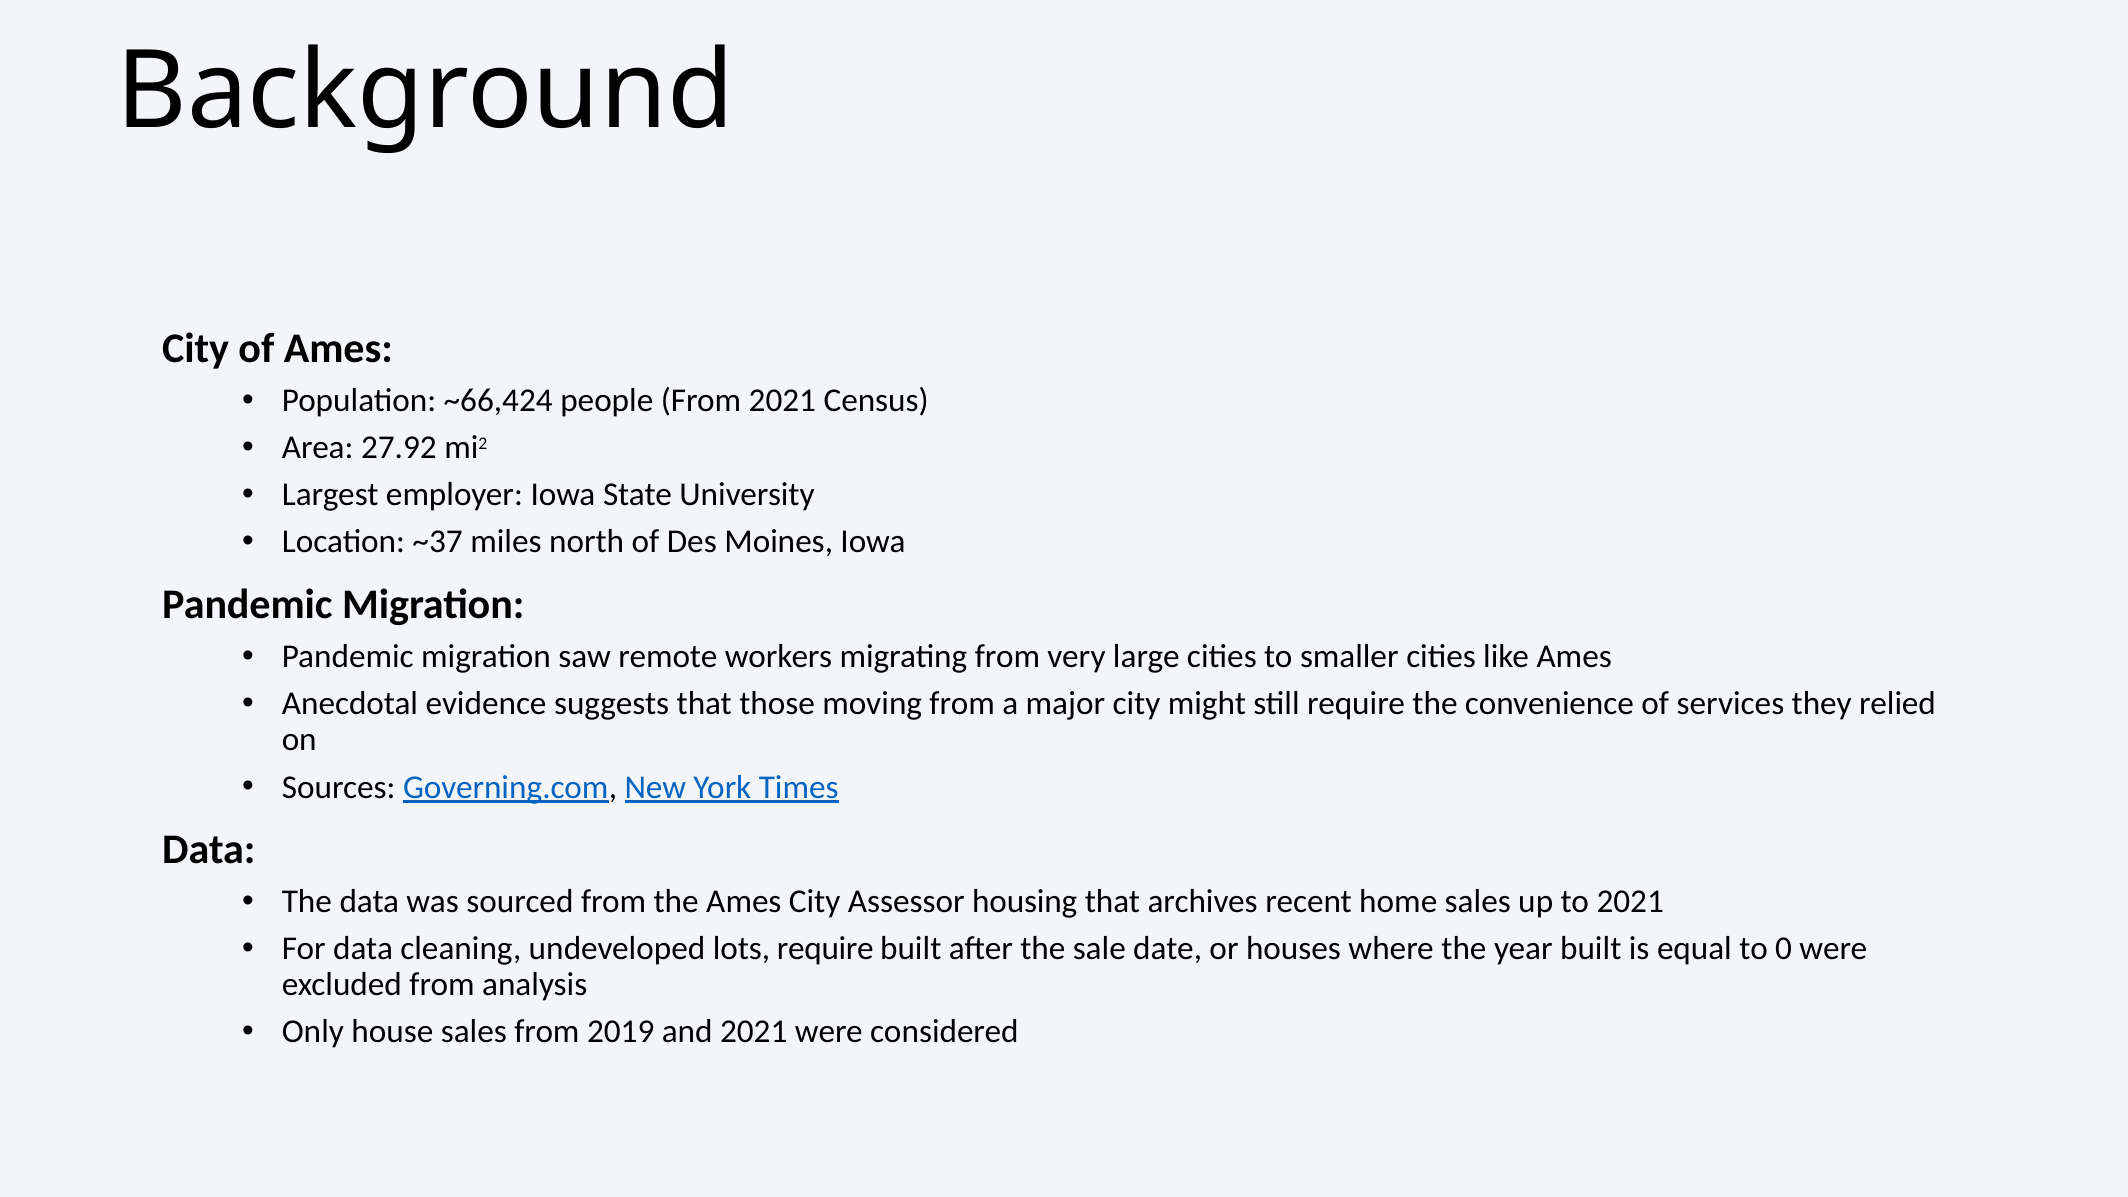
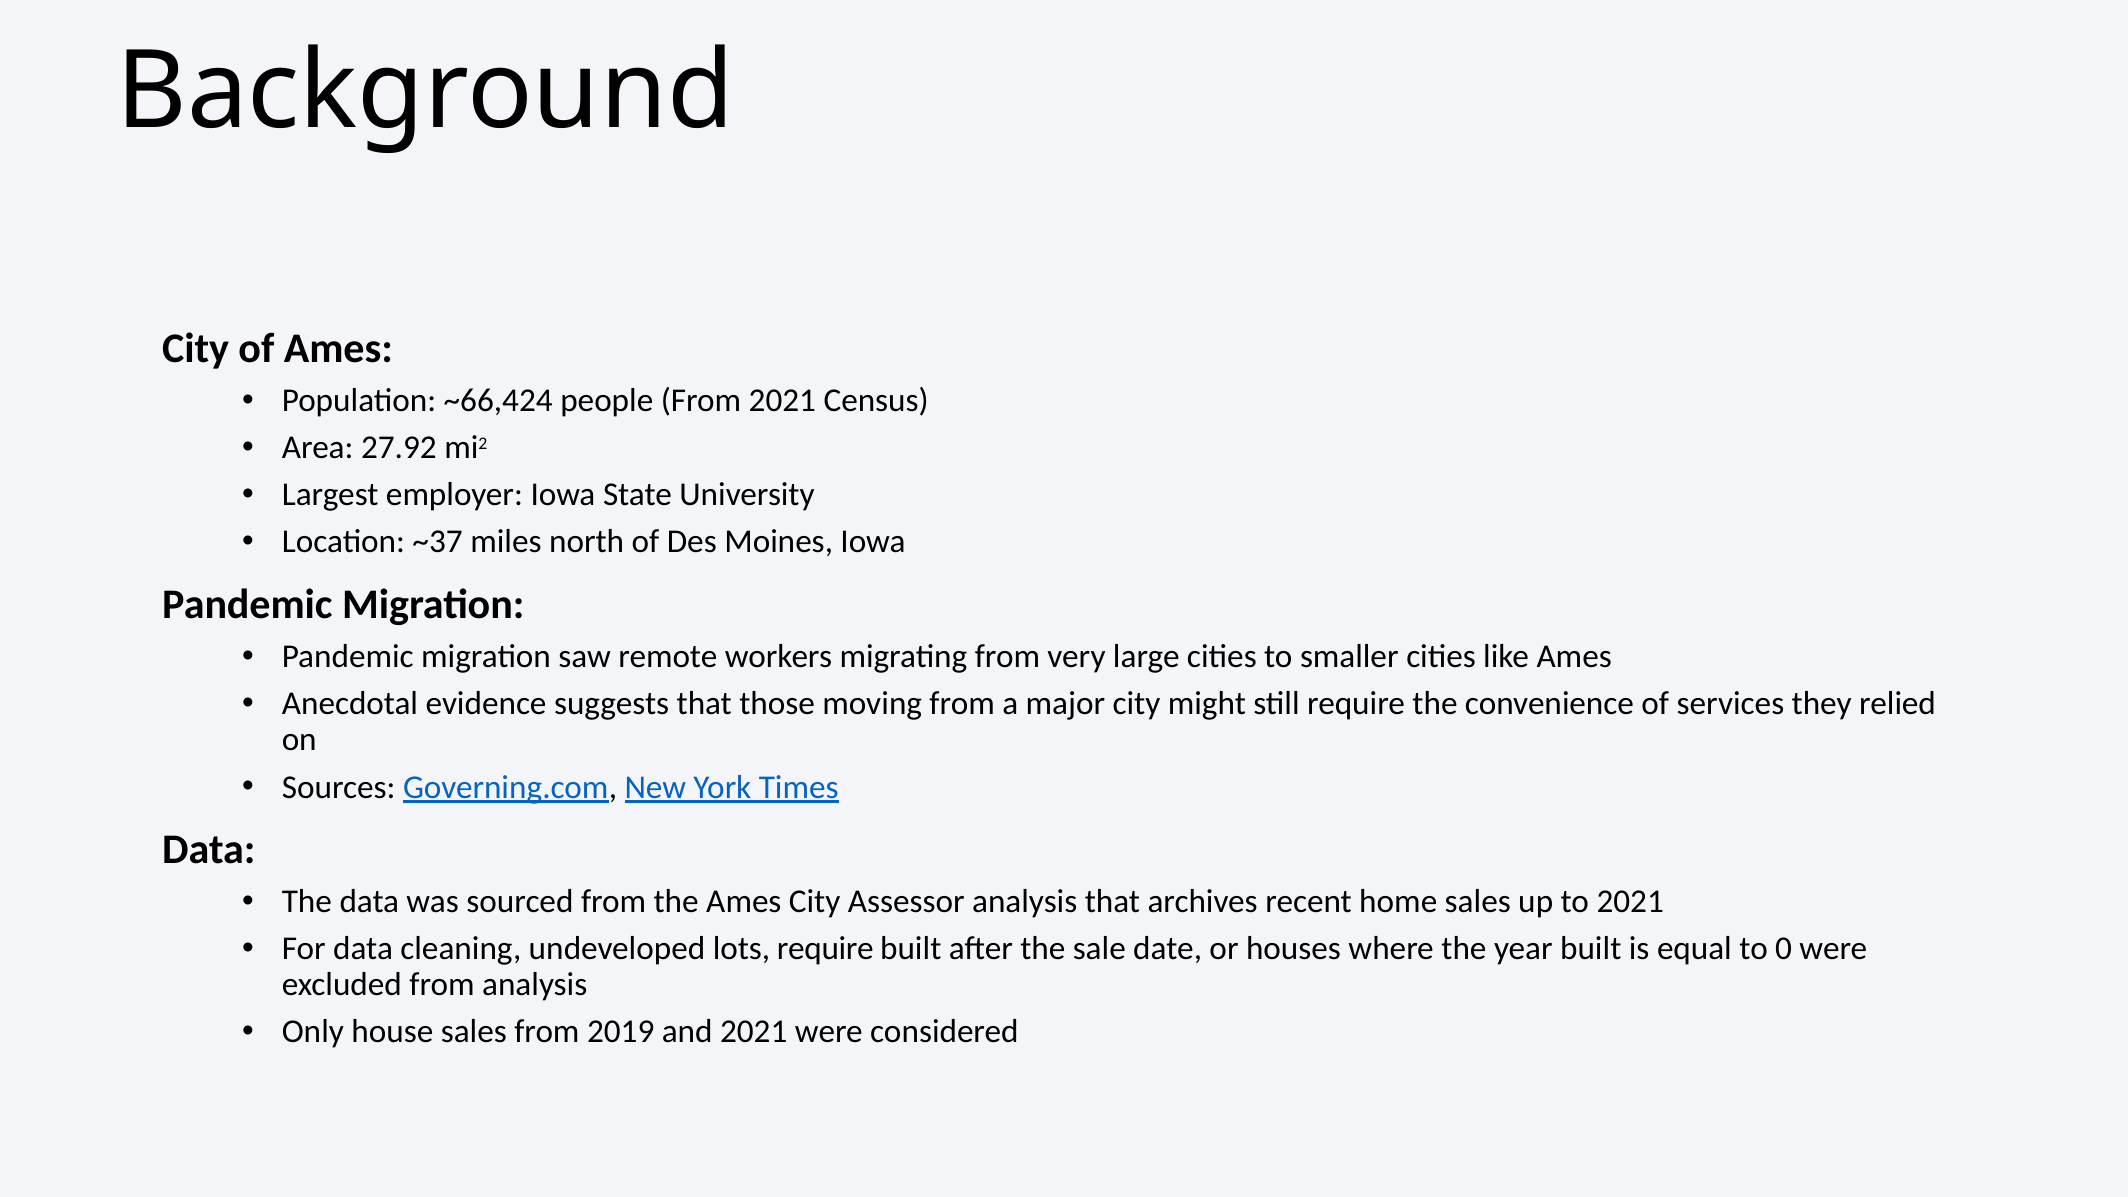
Assessor housing: housing -> analysis
